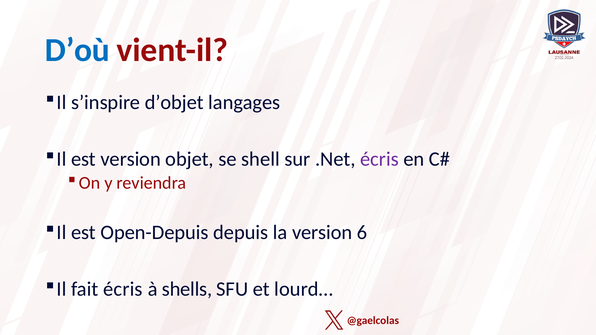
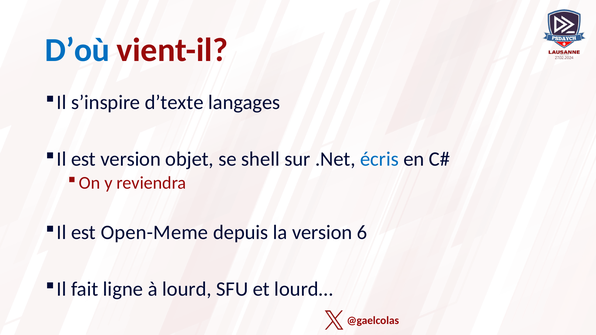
d’objet: d’objet -> d’texte
écris at (379, 159) colour: purple -> blue
Open-Depuis: Open-Depuis -> Open-Meme
fait écris: écris -> ligne
shells: shells -> lourd
